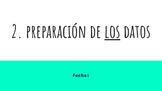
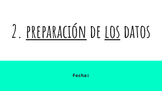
preparación underline: none -> present
